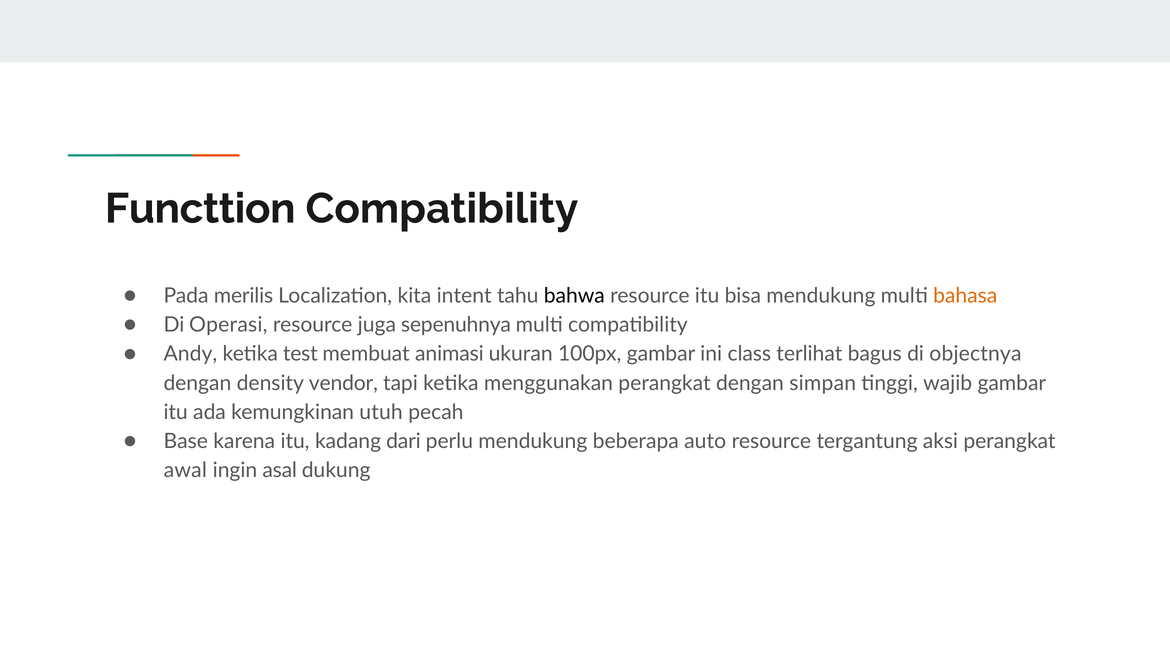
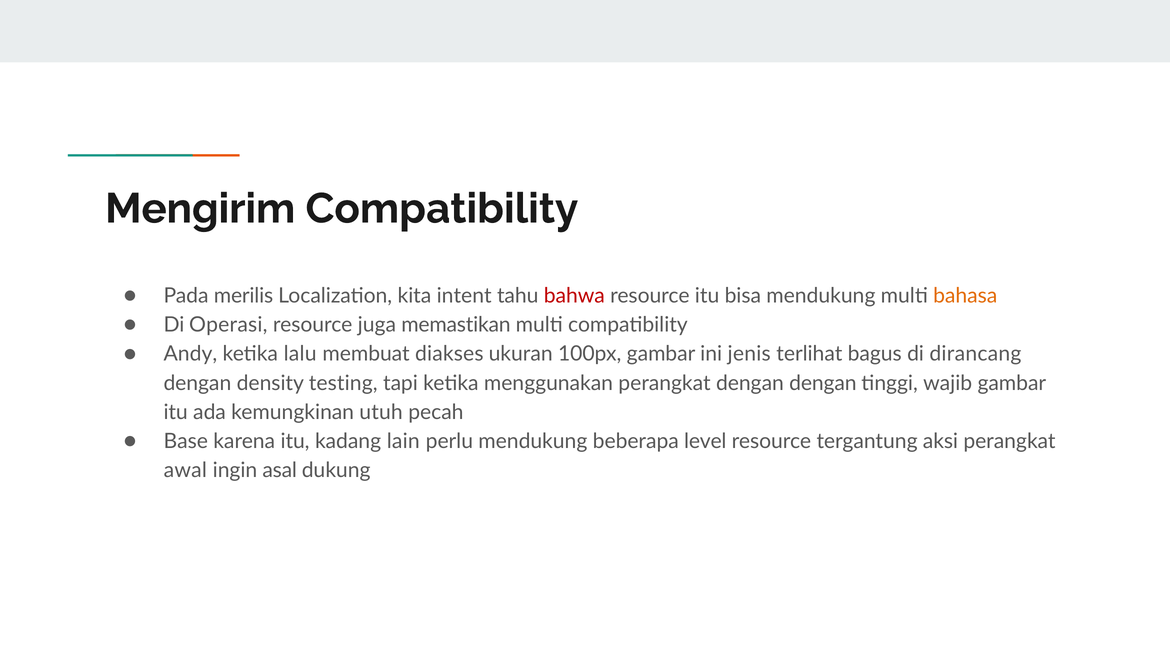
Functtion: Functtion -> Mengirim
bahwa colour: black -> red
sepenuhnya: sepenuhnya -> memastikan
test: test -> lalu
animasi: animasi -> diakses
class: class -> jenis
objectnya: objectnya -> dirancang
vendor: vendor -> testing
dengan simpan: simpan -> dengan
dari: dari -> lain
auto: auto -> level
